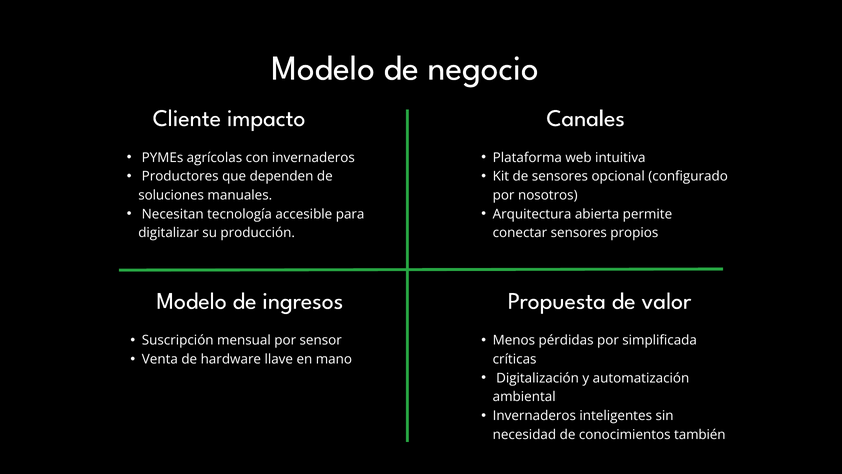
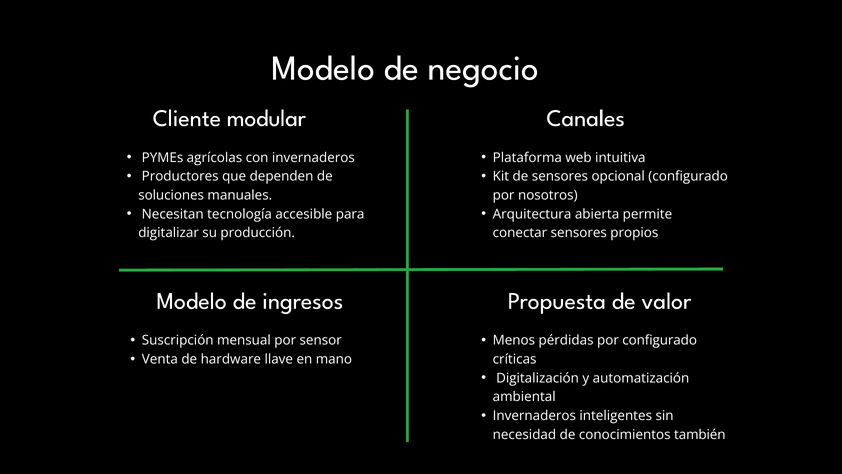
impacto: impacto -> modular
por simplificada: simplificada -> configurado
